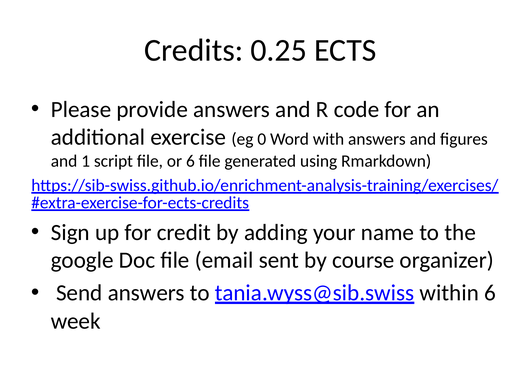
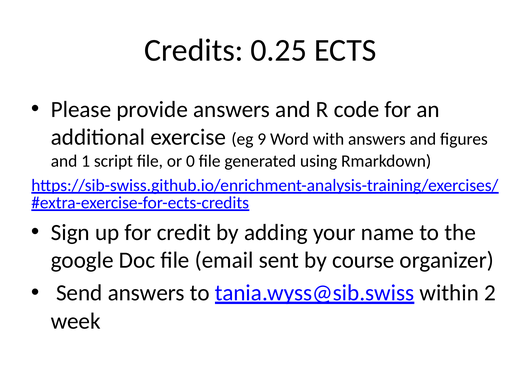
0: 0 -> 9
or 6: 6 -> 0
within 6: 6 -> 2
